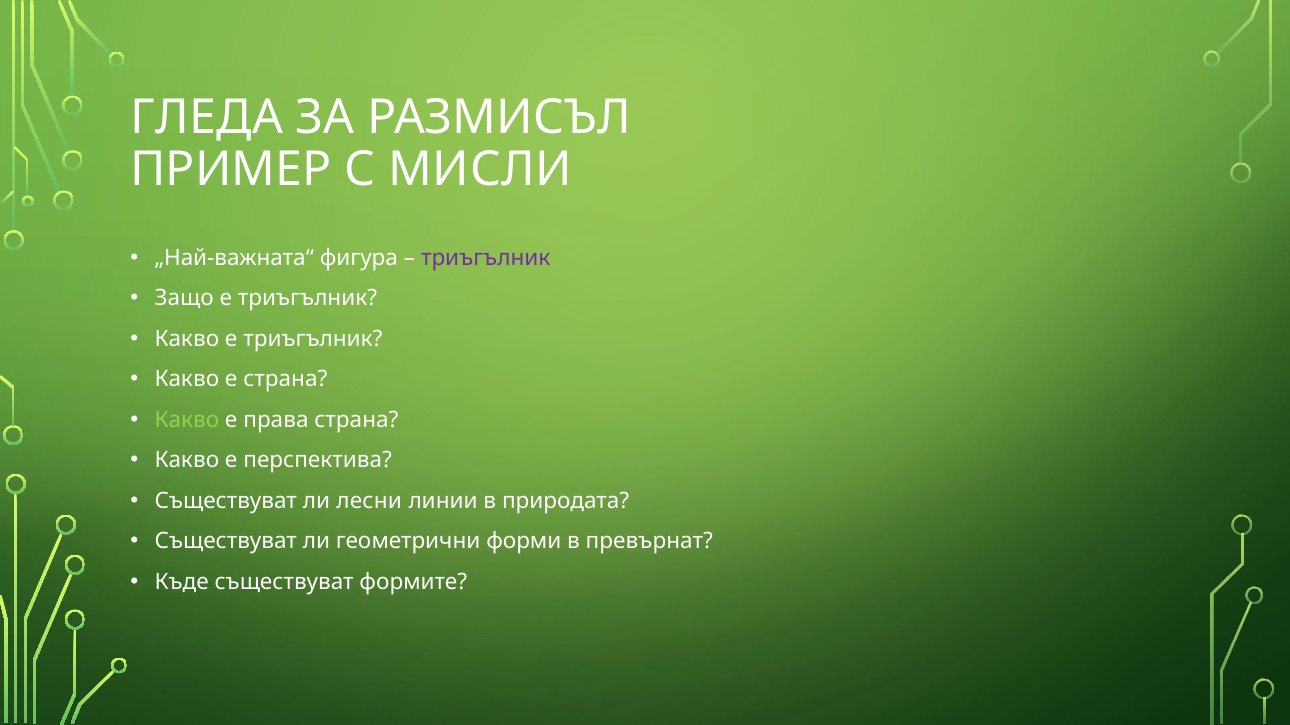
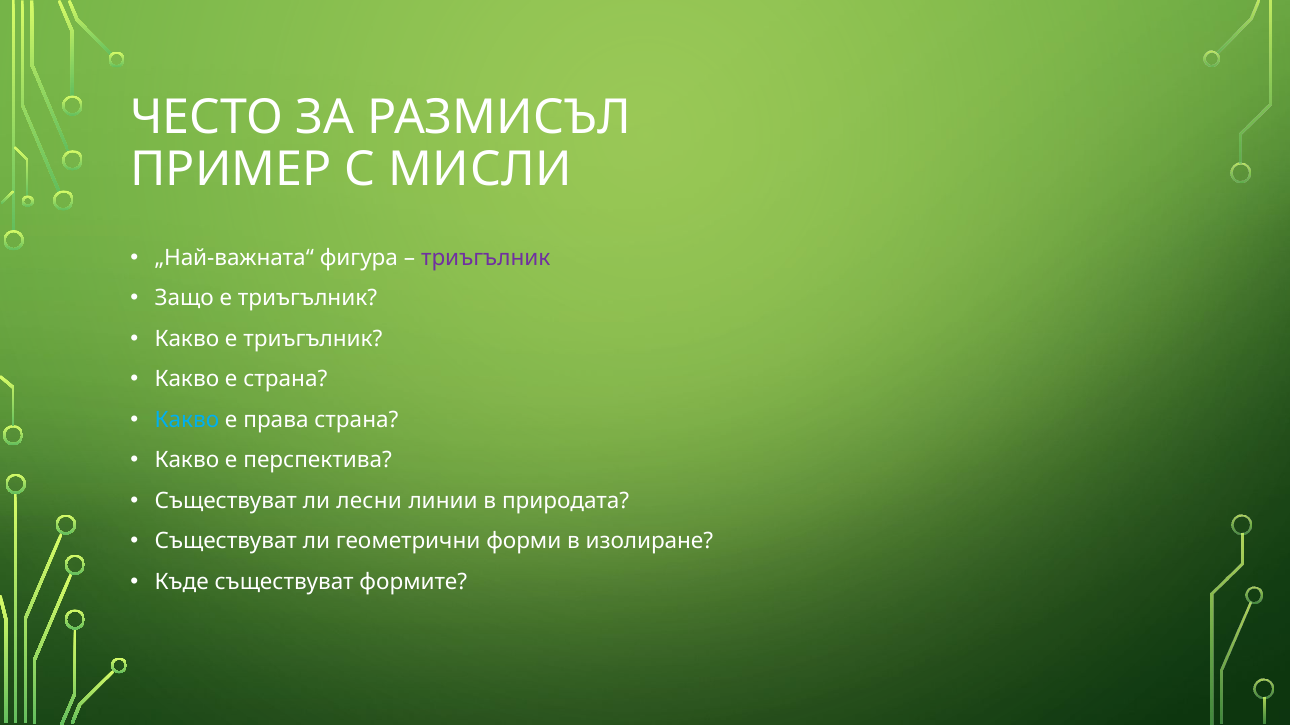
ГЛЕДА: ГЛЕДА -> ЧЕСТО
Какво at (187, 420) colour: light green -> light blue
превърнат: превърнат -> изолиране
